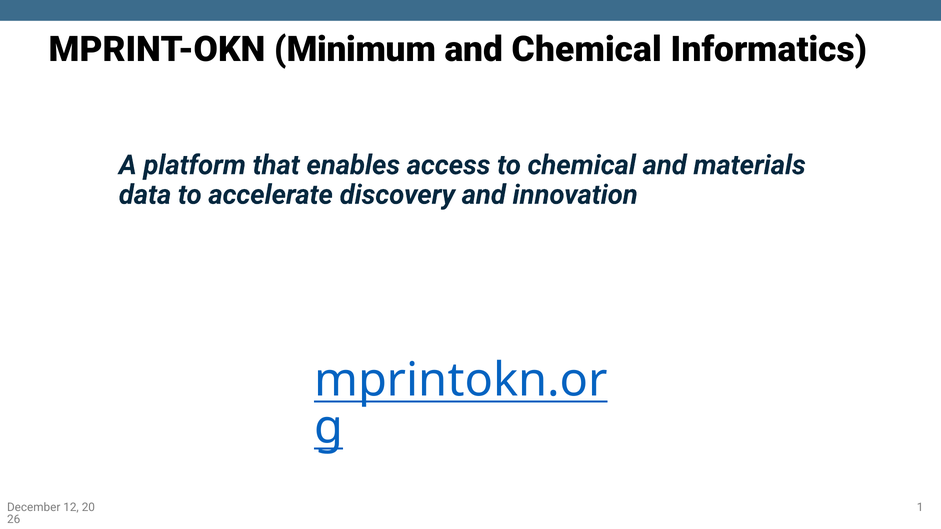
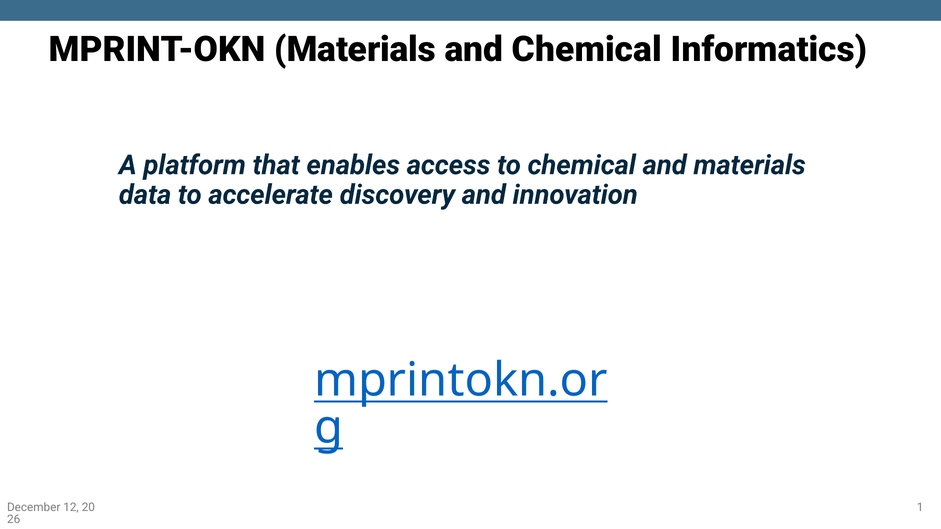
MPRINT-OKN Minimum: Minimum -> Materials
